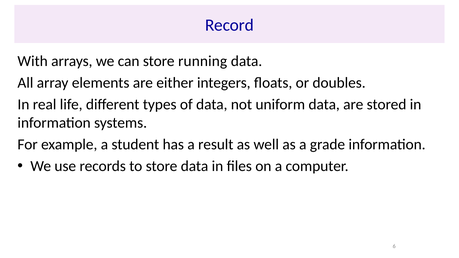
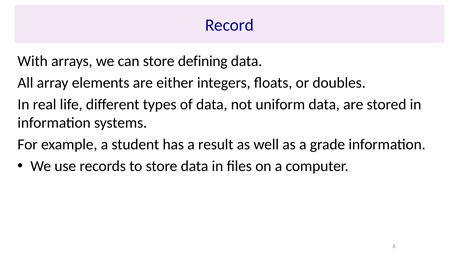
running: running -> defining
